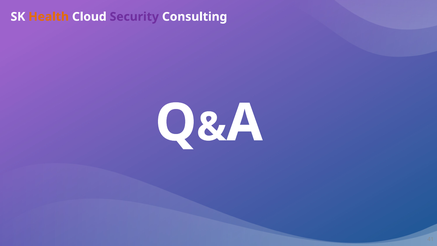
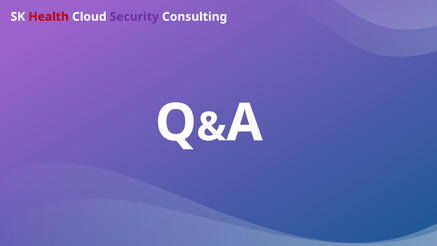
Health colour: orange -> red
